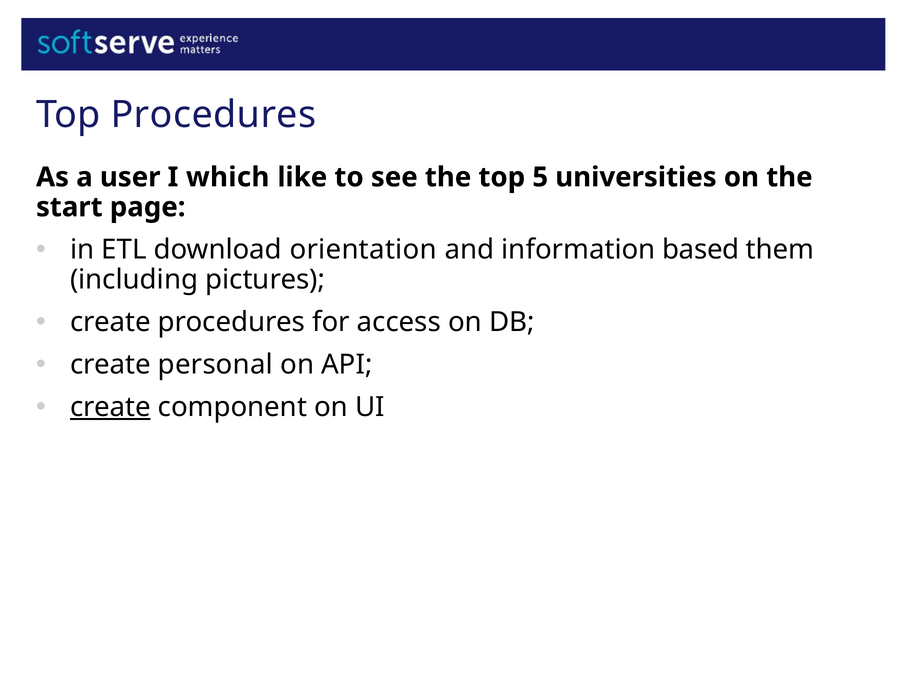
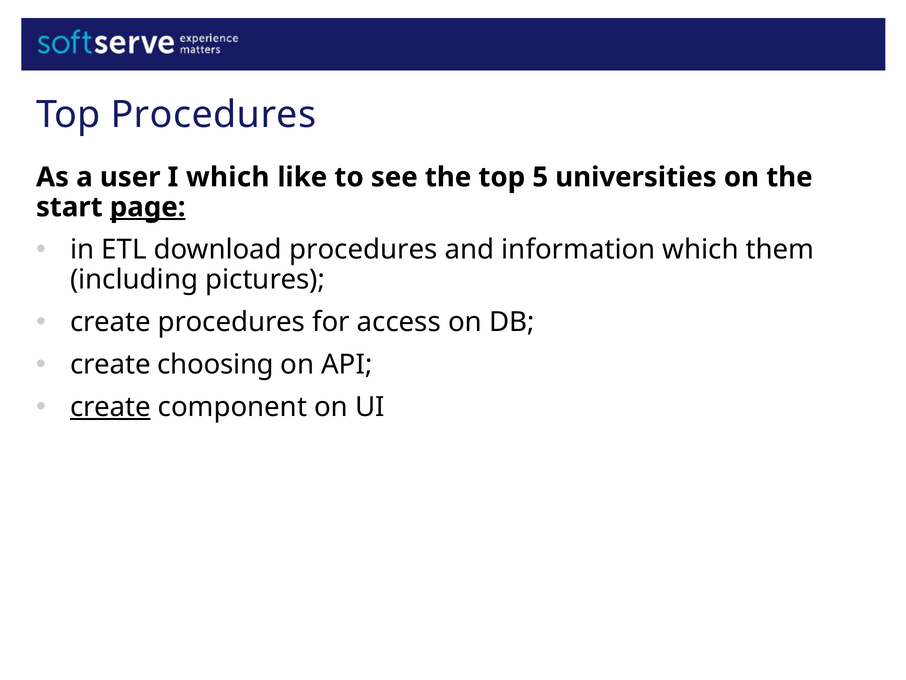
page underline: none -> present
download orientation: orientation -> procedures
information based: based -> which
personal: personal -> choosing
